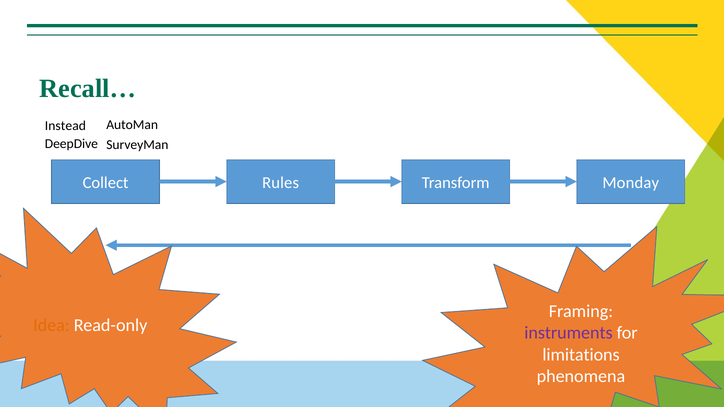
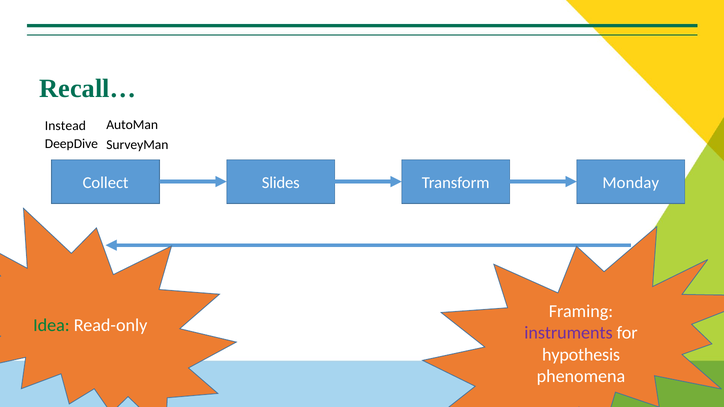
Rules: Rules -> Slides
Idea colour: orange -> green
limitations: limitations -> hypothesis
